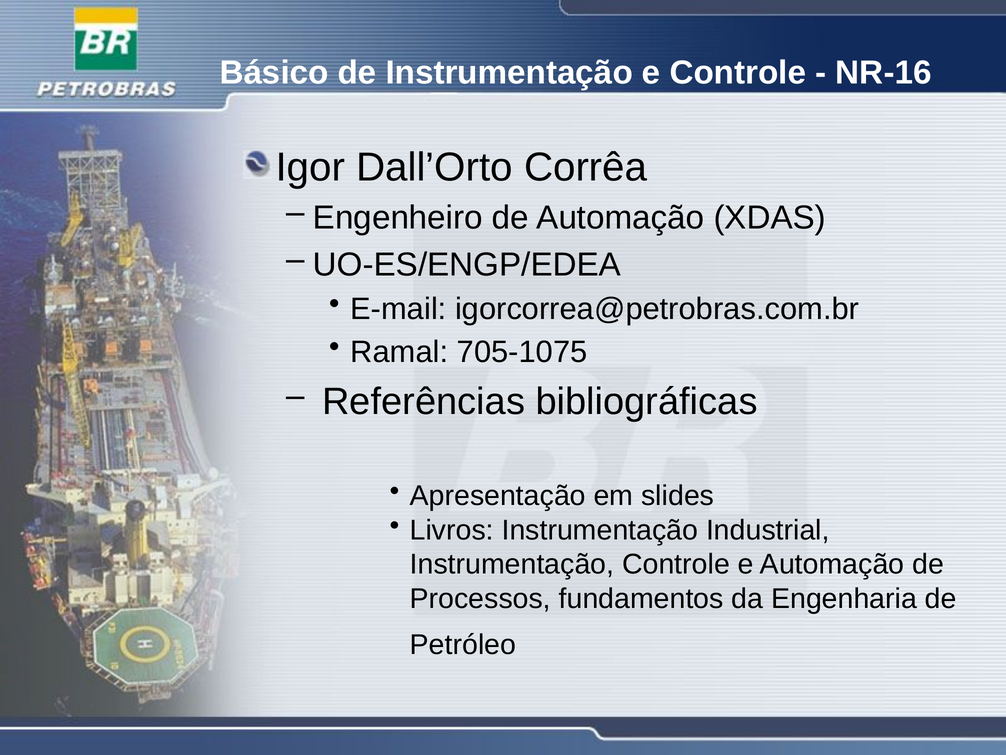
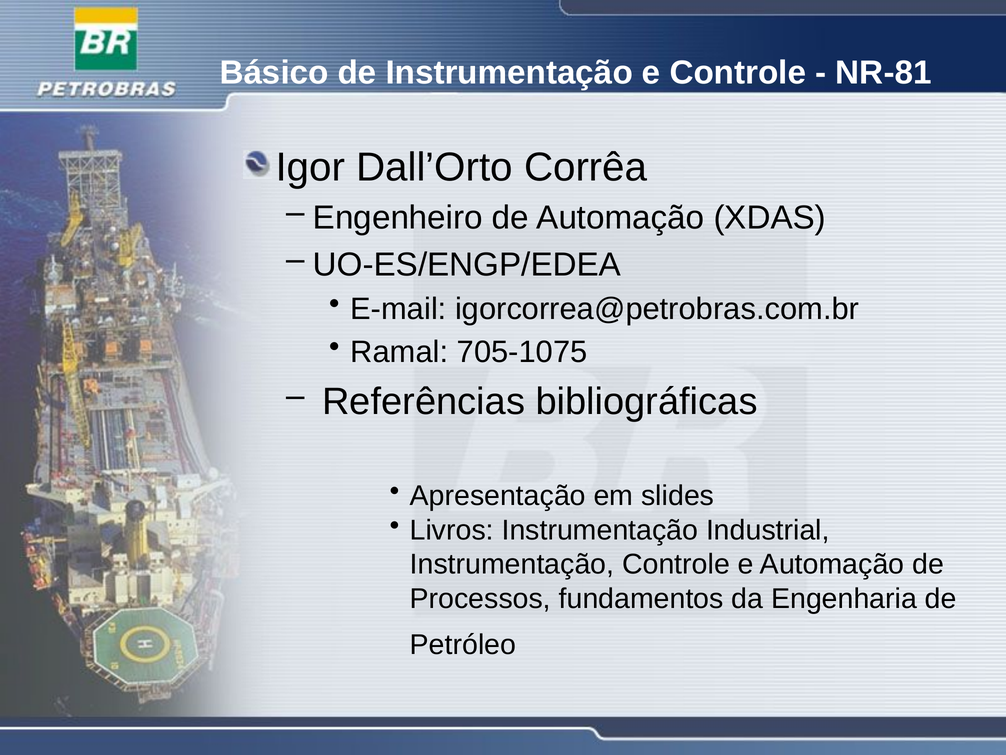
NR-16: NR-16 -> NR-81
